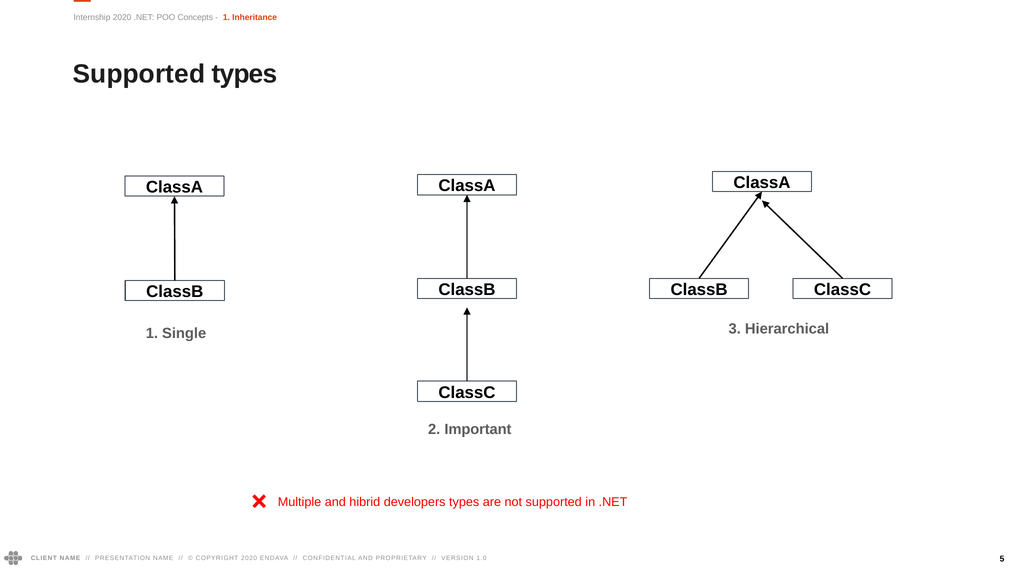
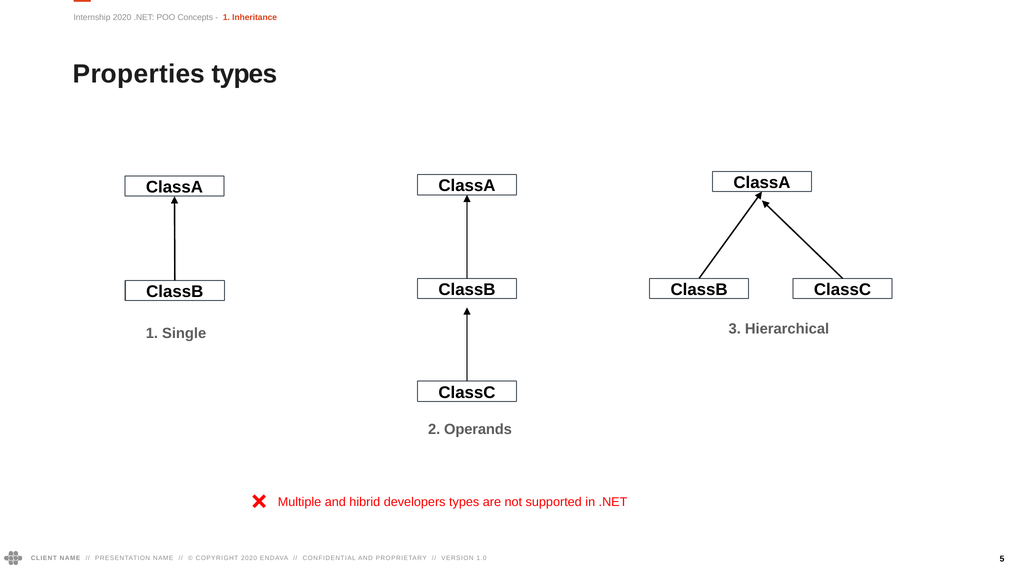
Supported at (139, 74): Supported -> Properties
Important: Important -> Operands
